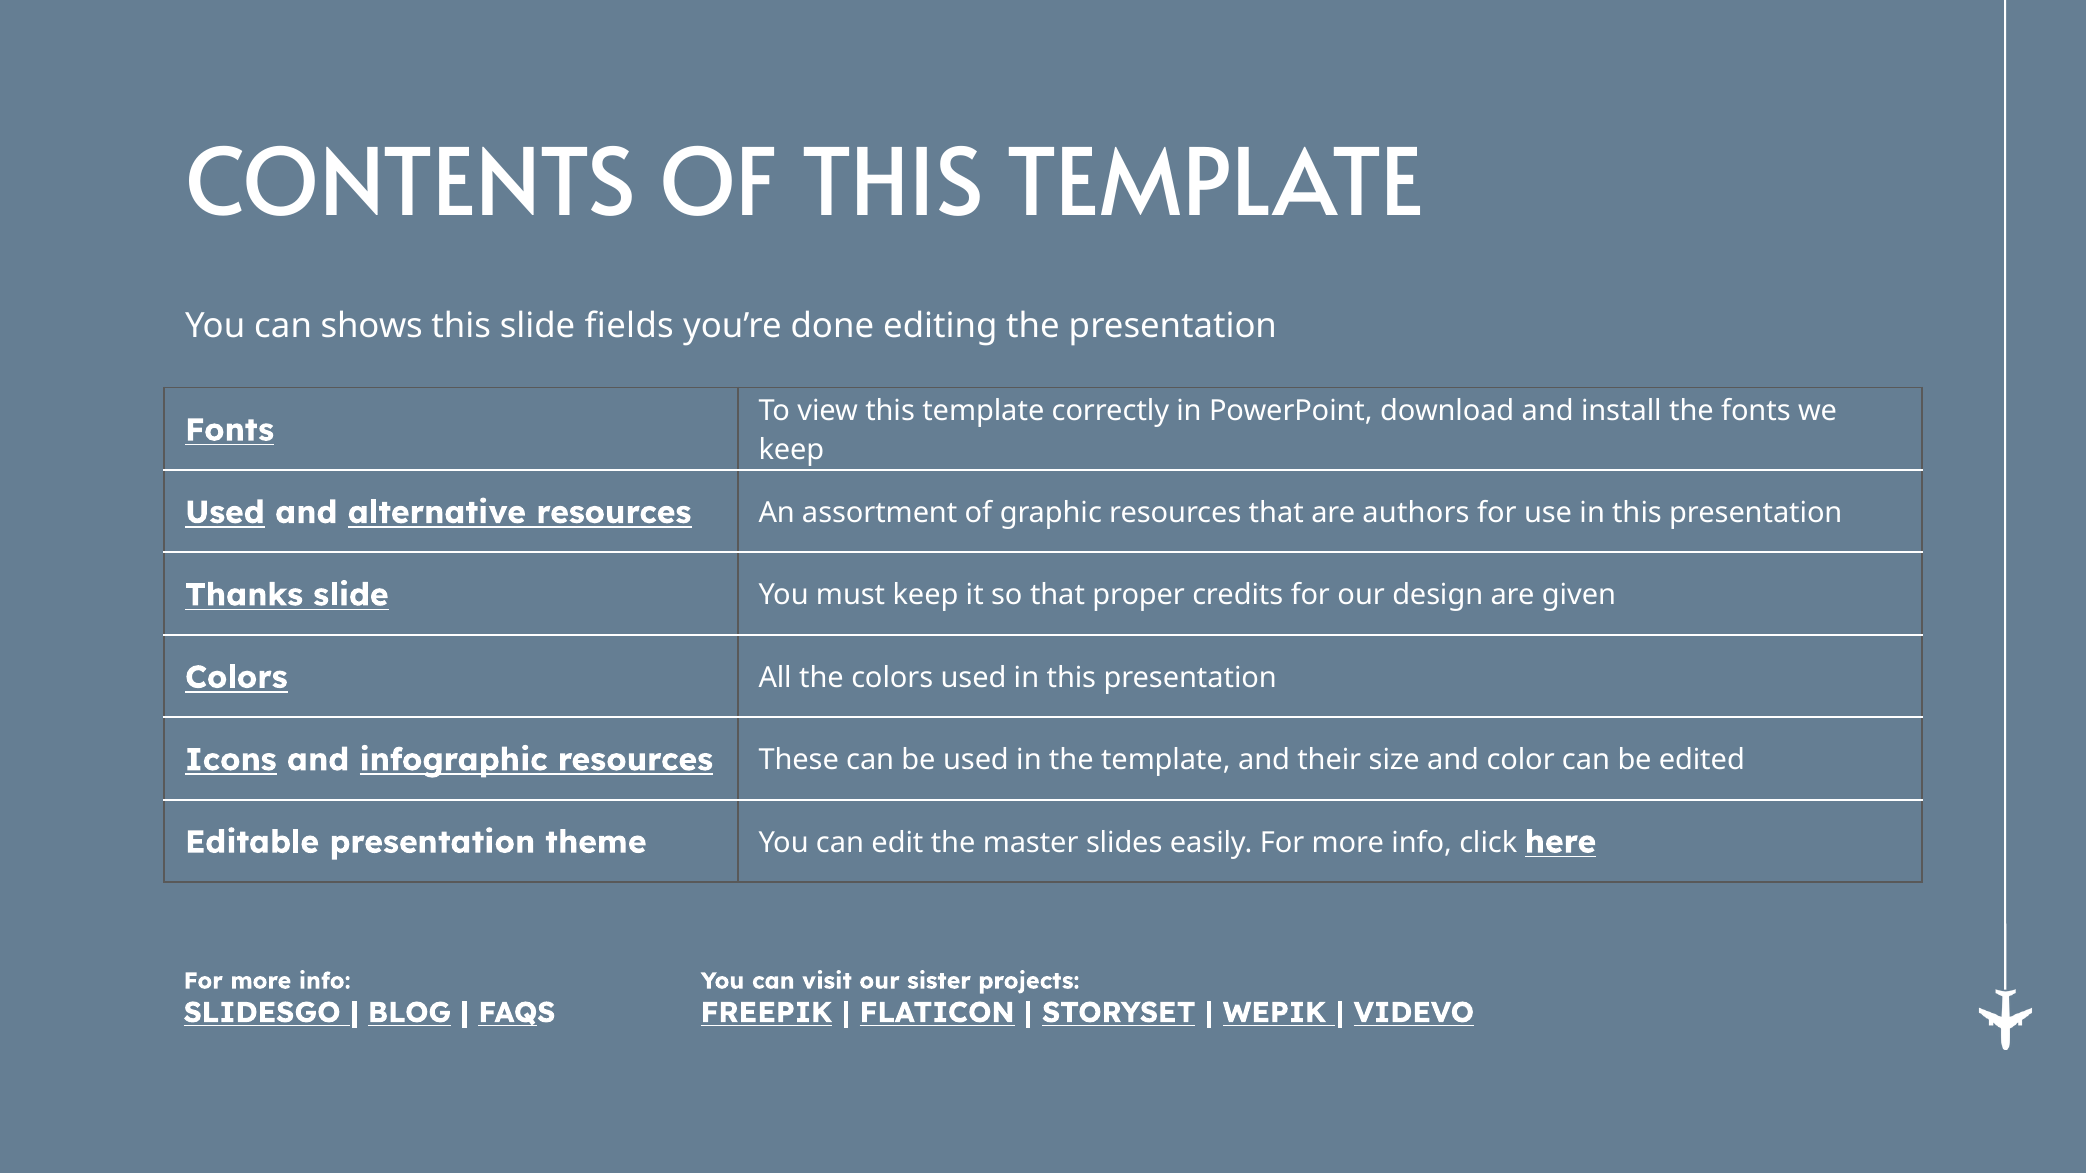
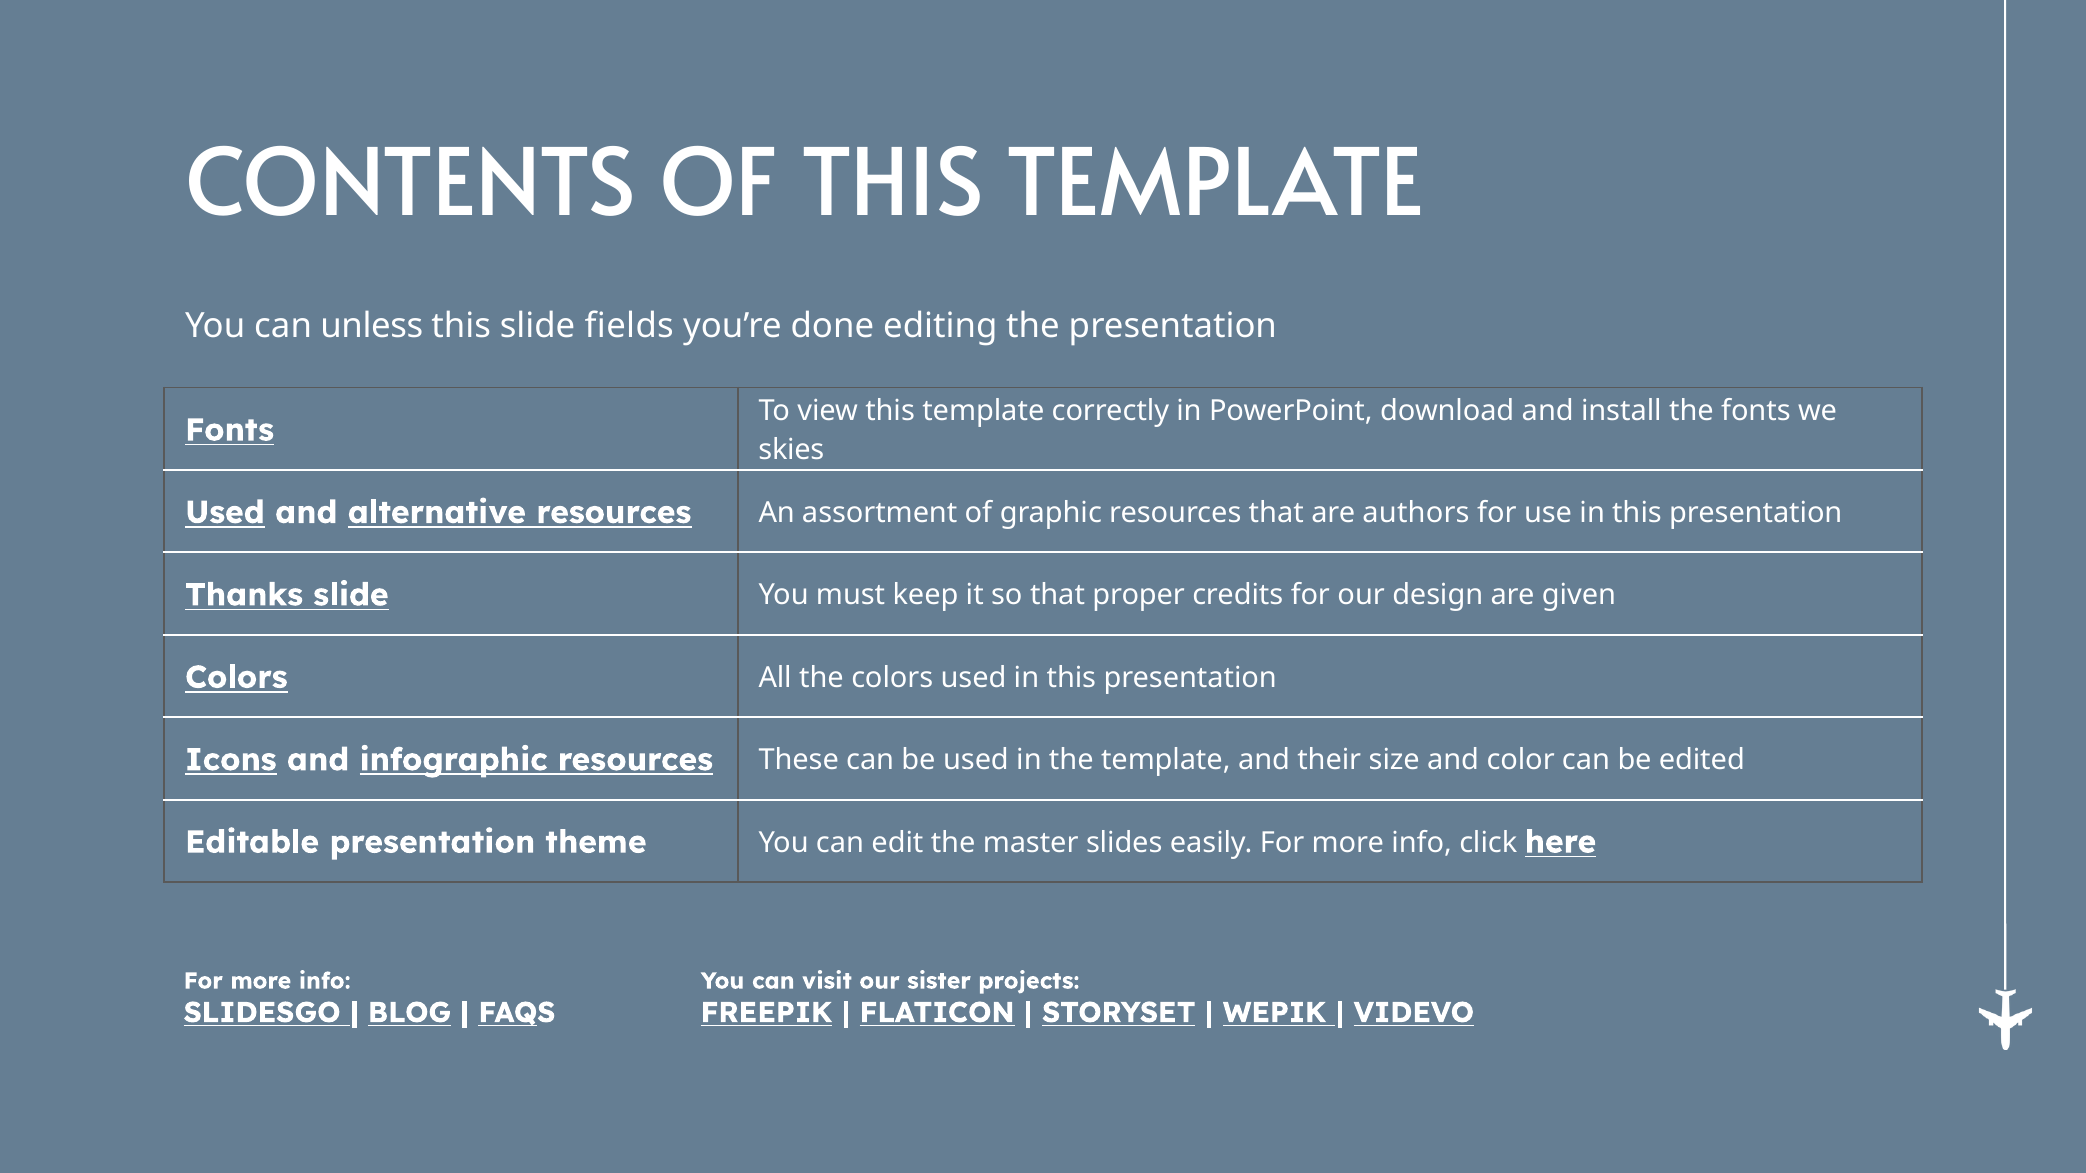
shows: shows -> unless
keep at (791, 450): keep -> skies
